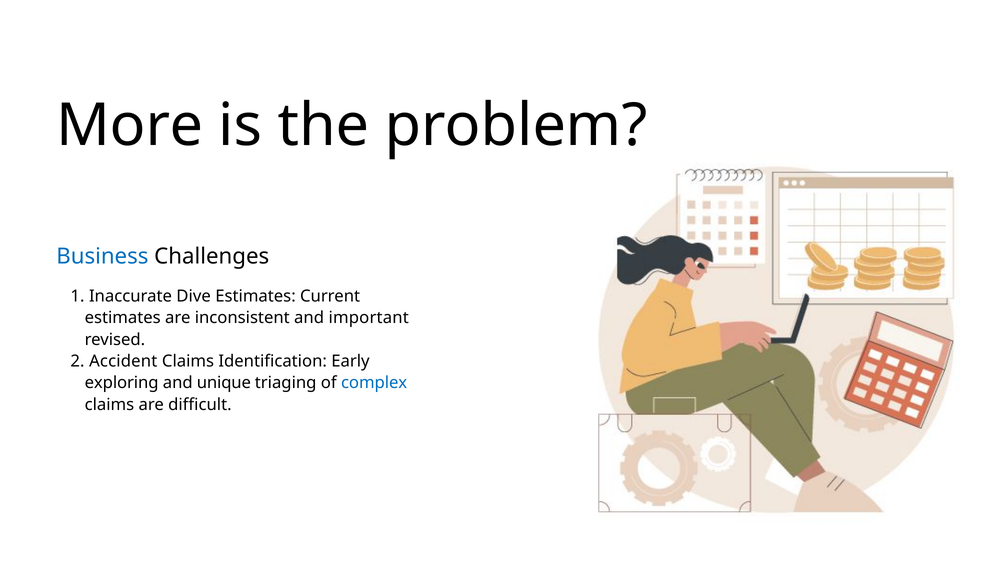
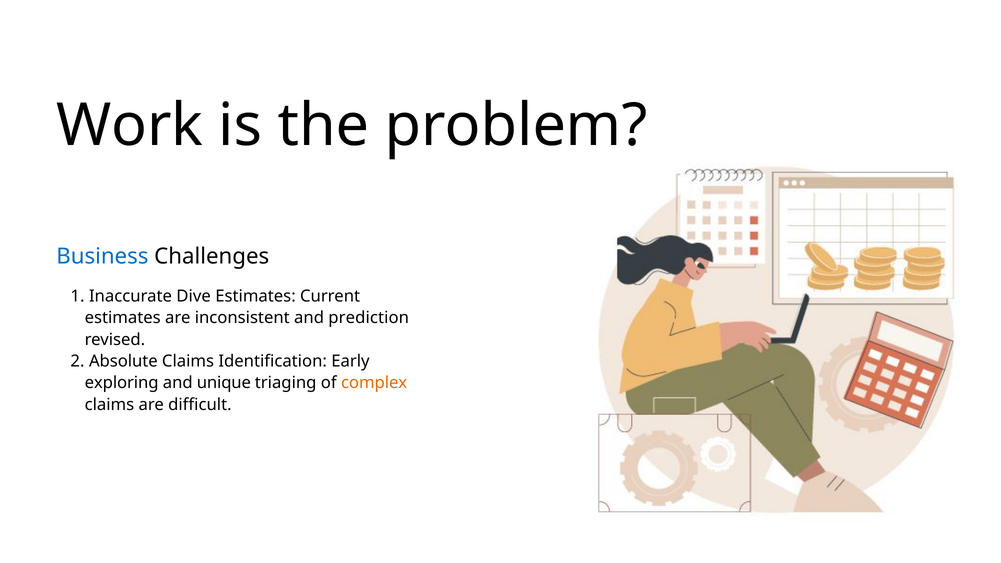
More: More -> Work
important: important -> prediction
Accident: Accident -> Absolute
complex colour: blue -> orange
